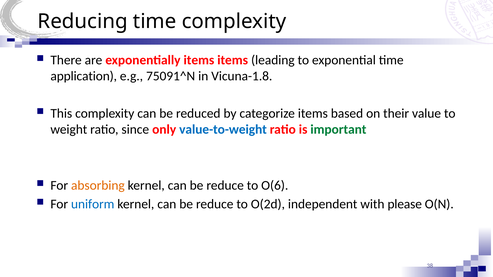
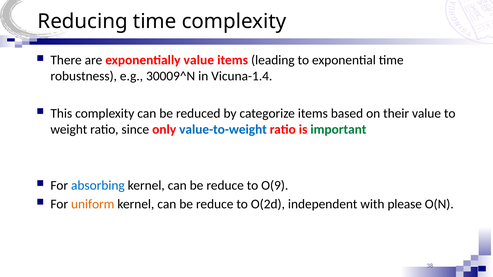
exponentially items: items -> value
application: application -> robustness
75091^N: 75091^N -> 30009^N
Vicuna-1.8: Vicuna-1.8 -> Vicuna-1.4
absorbing colour: orange -> blue
O(6: O(6 -> O(9
uniform colour: blue -> orange
